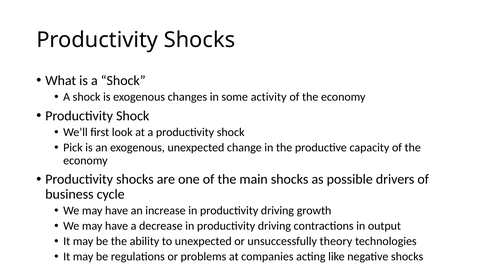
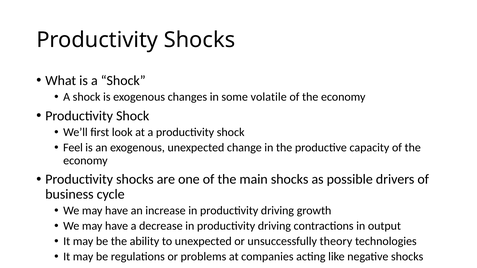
activity: activity -> volatile
Pick: Pick -> Feel
